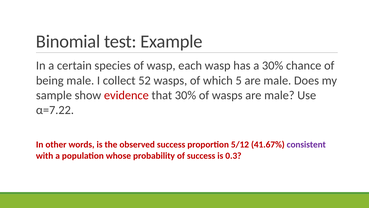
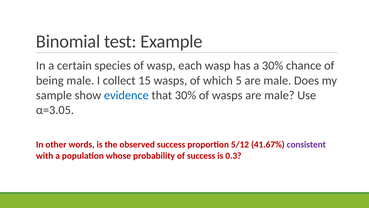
52: 52 -> 15
evidence colour: red -> blue
α=7.22: α=7.22 -> α=3.05
